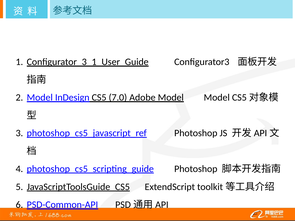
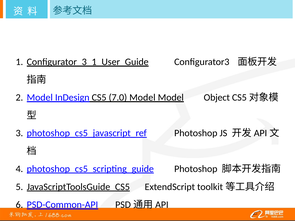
7.0 Adobe: Adobe -> Model
Model Model: Model -> Object
